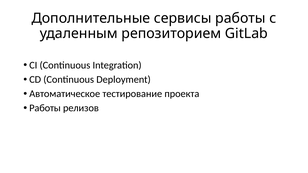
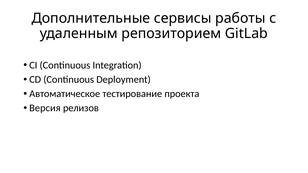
Работы at (45, 108): Работы -> Версия
